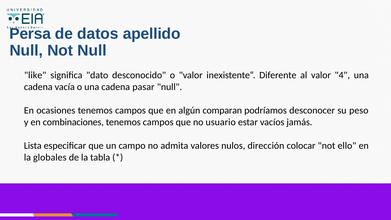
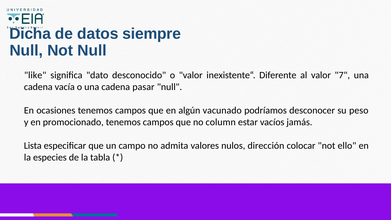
Persa: Persa -> Dicha
apellido: apellido -> siempre
4: 4 -> 7
comparan: comparan -> vacunado
combinaciones: combinaciones -> promocionado
usuario: usuario -> column
globales: globales -> especies
